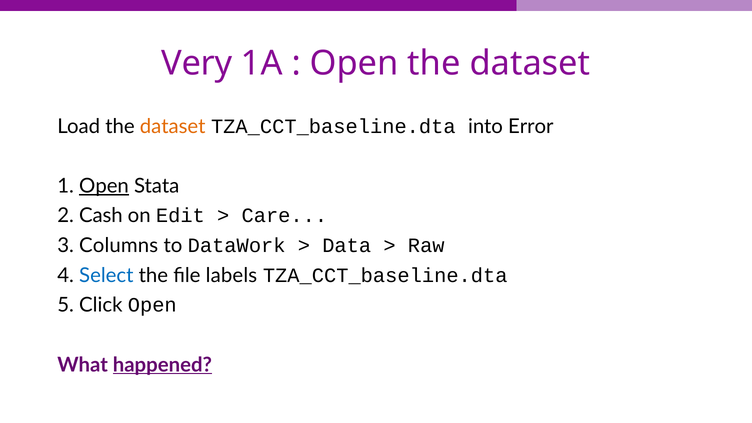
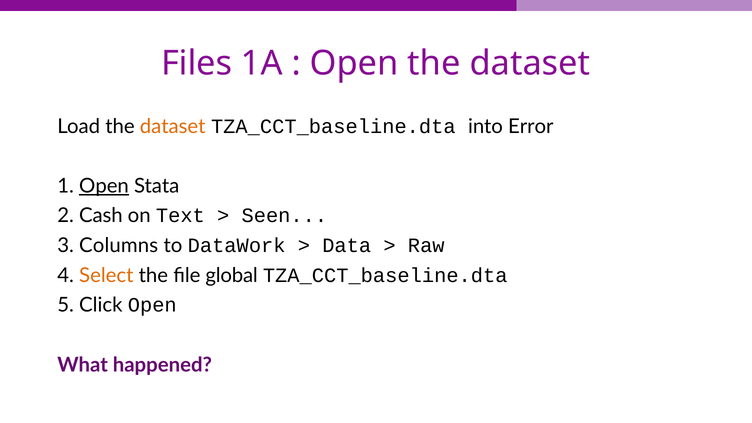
Very: Very -> Files
Edit: Edit -> Text
Care: Care -> Seen
Select colour: blue -> orange
labels: labels -> global
happened underline: present -> none
